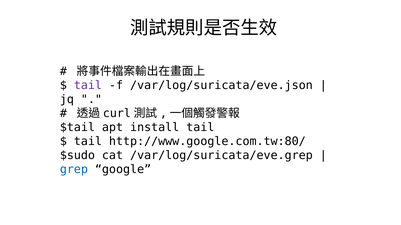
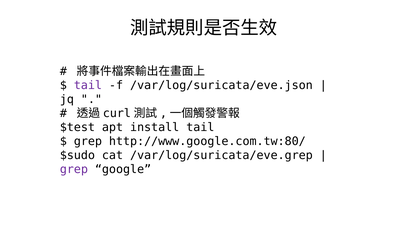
$tail: $tail -> $test
tail at (88, 142): tail -> grep
grep at (74, 170) colour: blue -> purple
